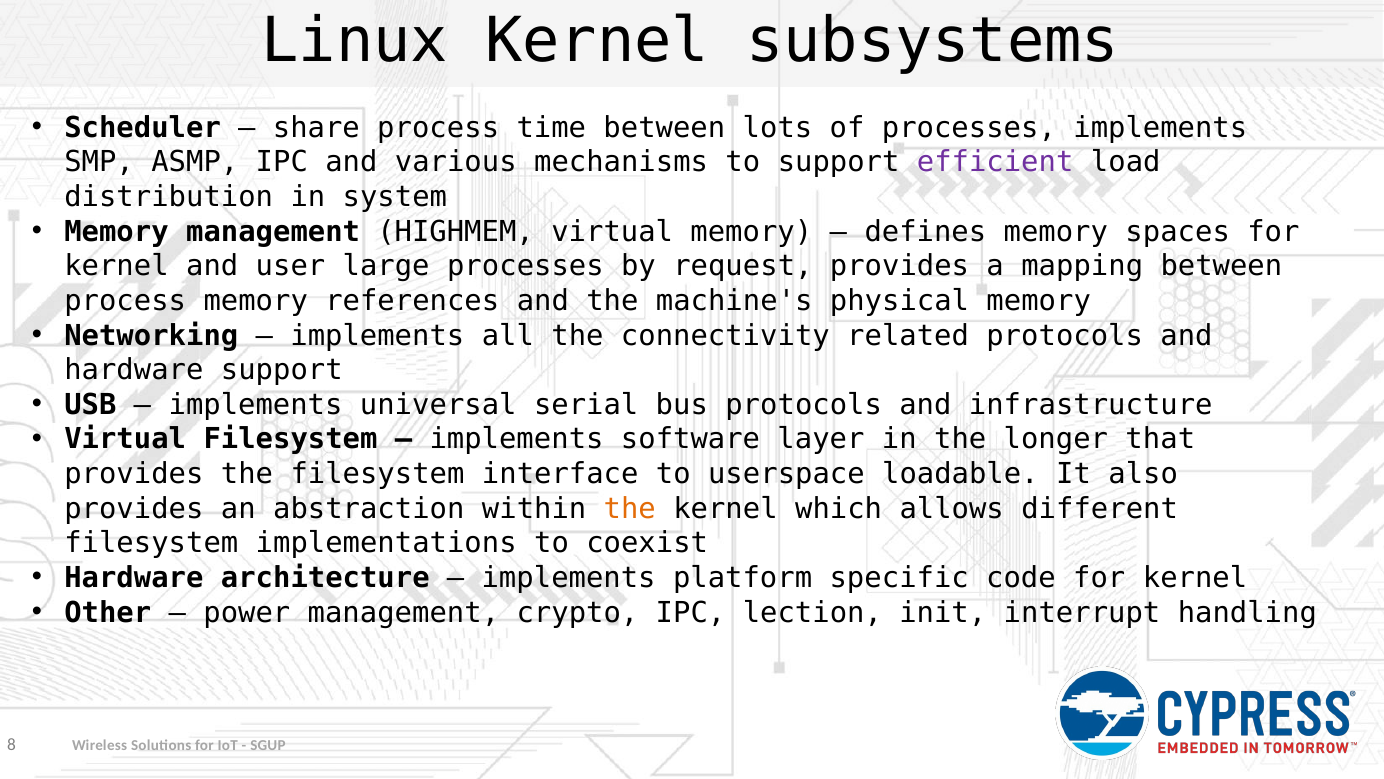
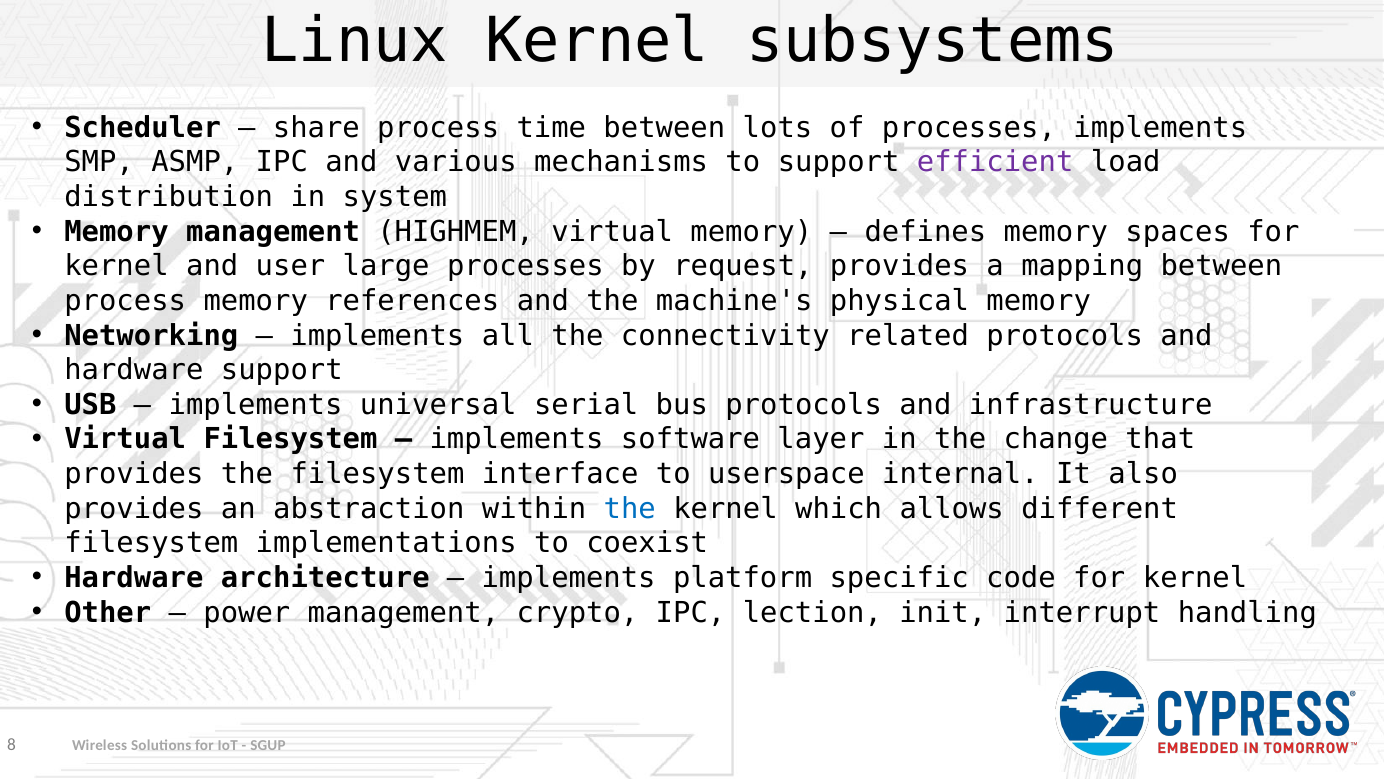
longer: longer -> change
loadable: loadable -> internal
the at (630, 508) colour: orange -> blue
